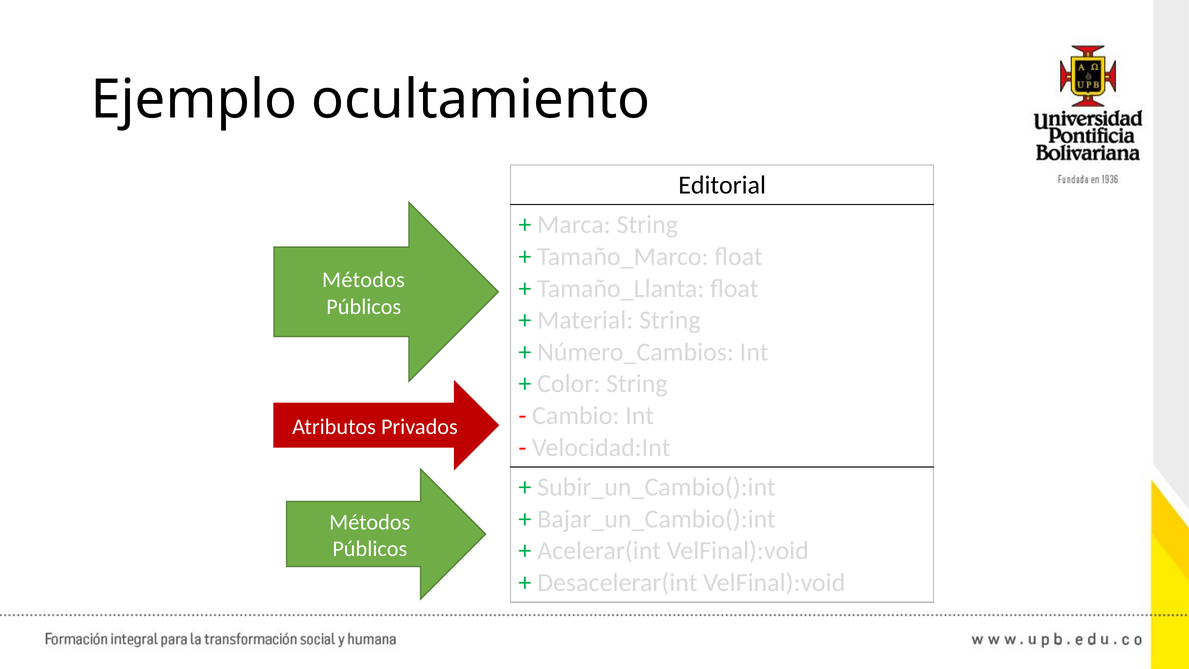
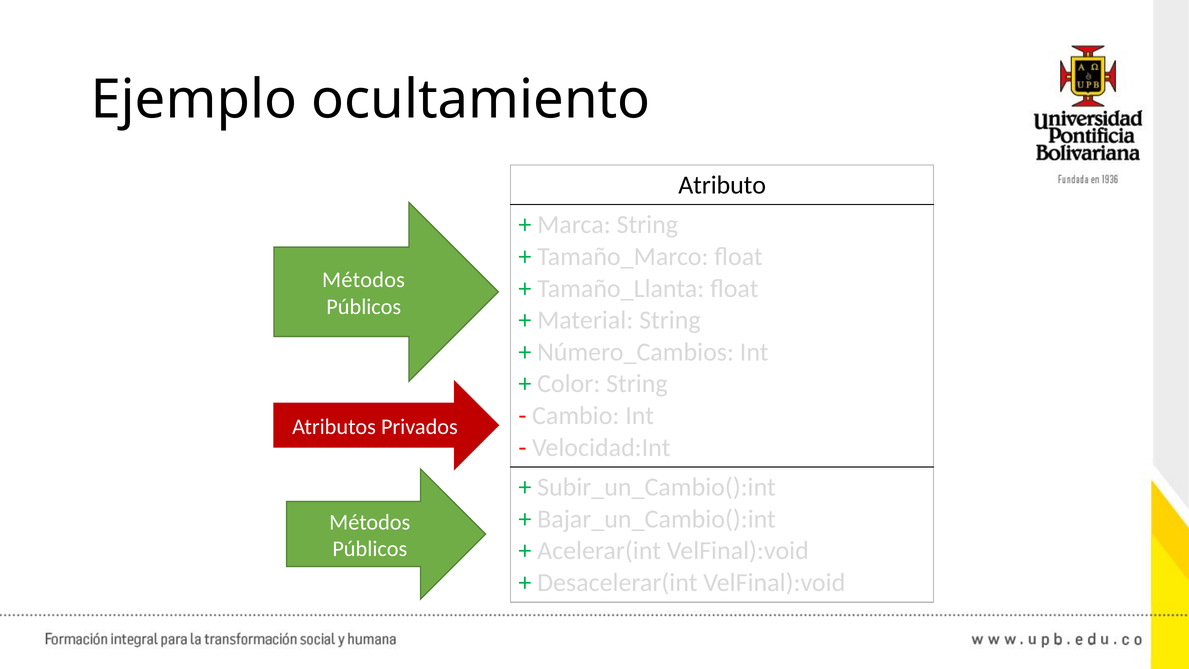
Editorial: Editorial -> Atributo
